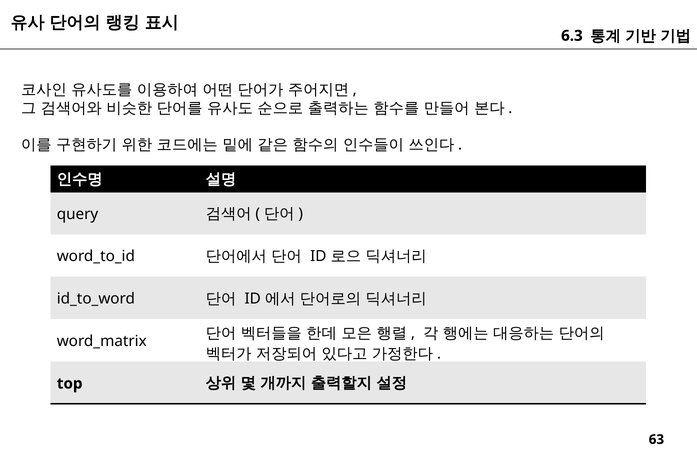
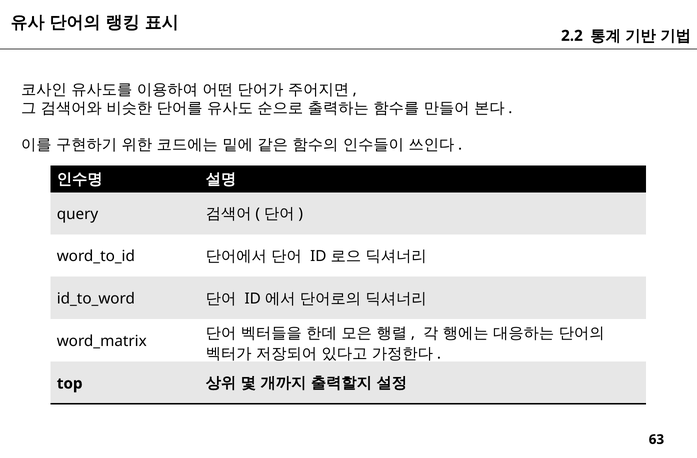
6.3: 6.3 -> 2.2
